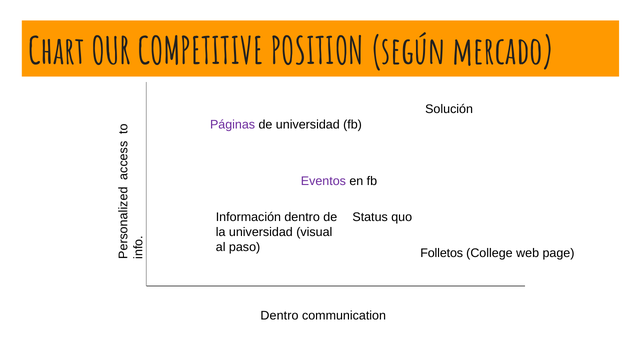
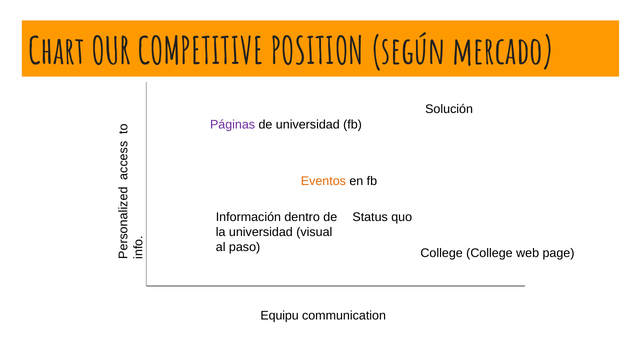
Eventos colour: purple -> orange
Folletos at (442, 253): Folletos -> College
Dentro at (279, 316): Dentro -> Equipu
